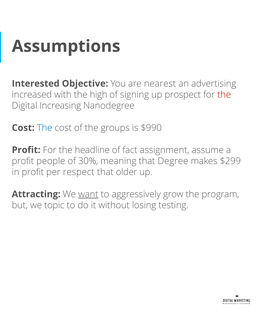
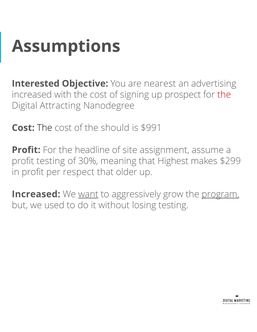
with the high: high -> cost
Increasing: Increasing -> Attracting
The at (45, 128) colour: blue -> black
groups: groups -> should
$990: $990 -> $991
fact: fact -> site
profit people: people -> testing
Degree: Degree -> Highest
Attracting at (36, 195): Attracting -> Increased
program underline: none -> present
topic: topic -> used
